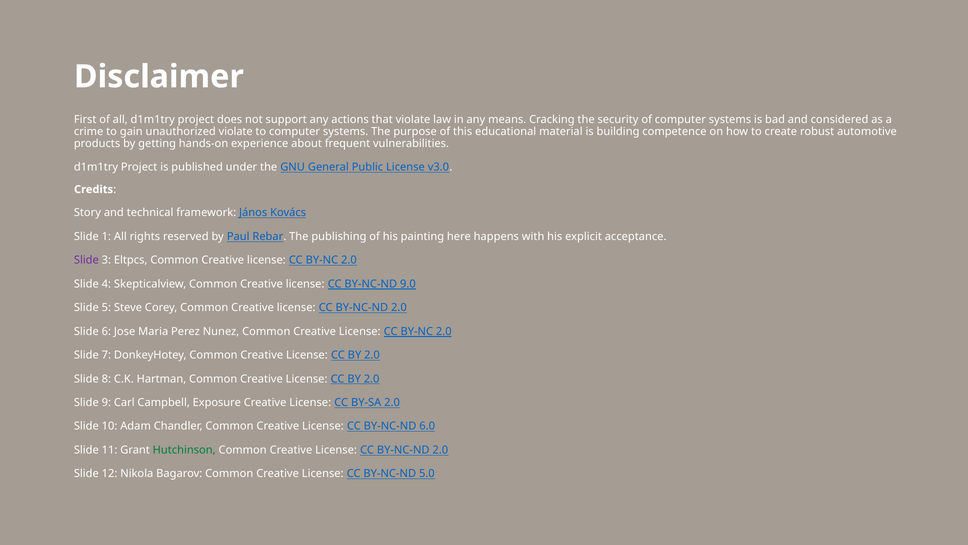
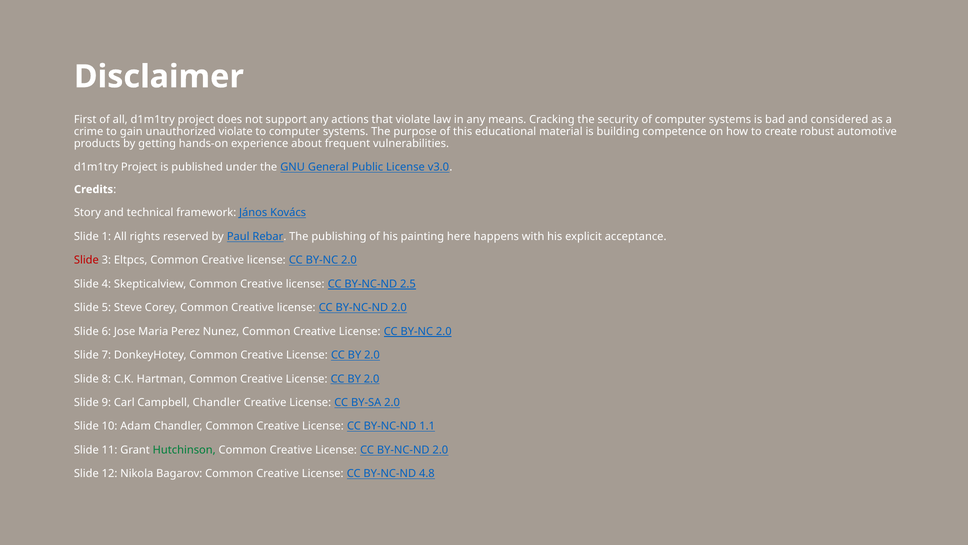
Slide at (86, 260) colour: purple -> red
9.0: 9.0 -> 2.5
Campbell Exposure: Exposure -> Chandler
6.0: 6.0 -> 1.1
5.0: 5.0 -> 4.8
